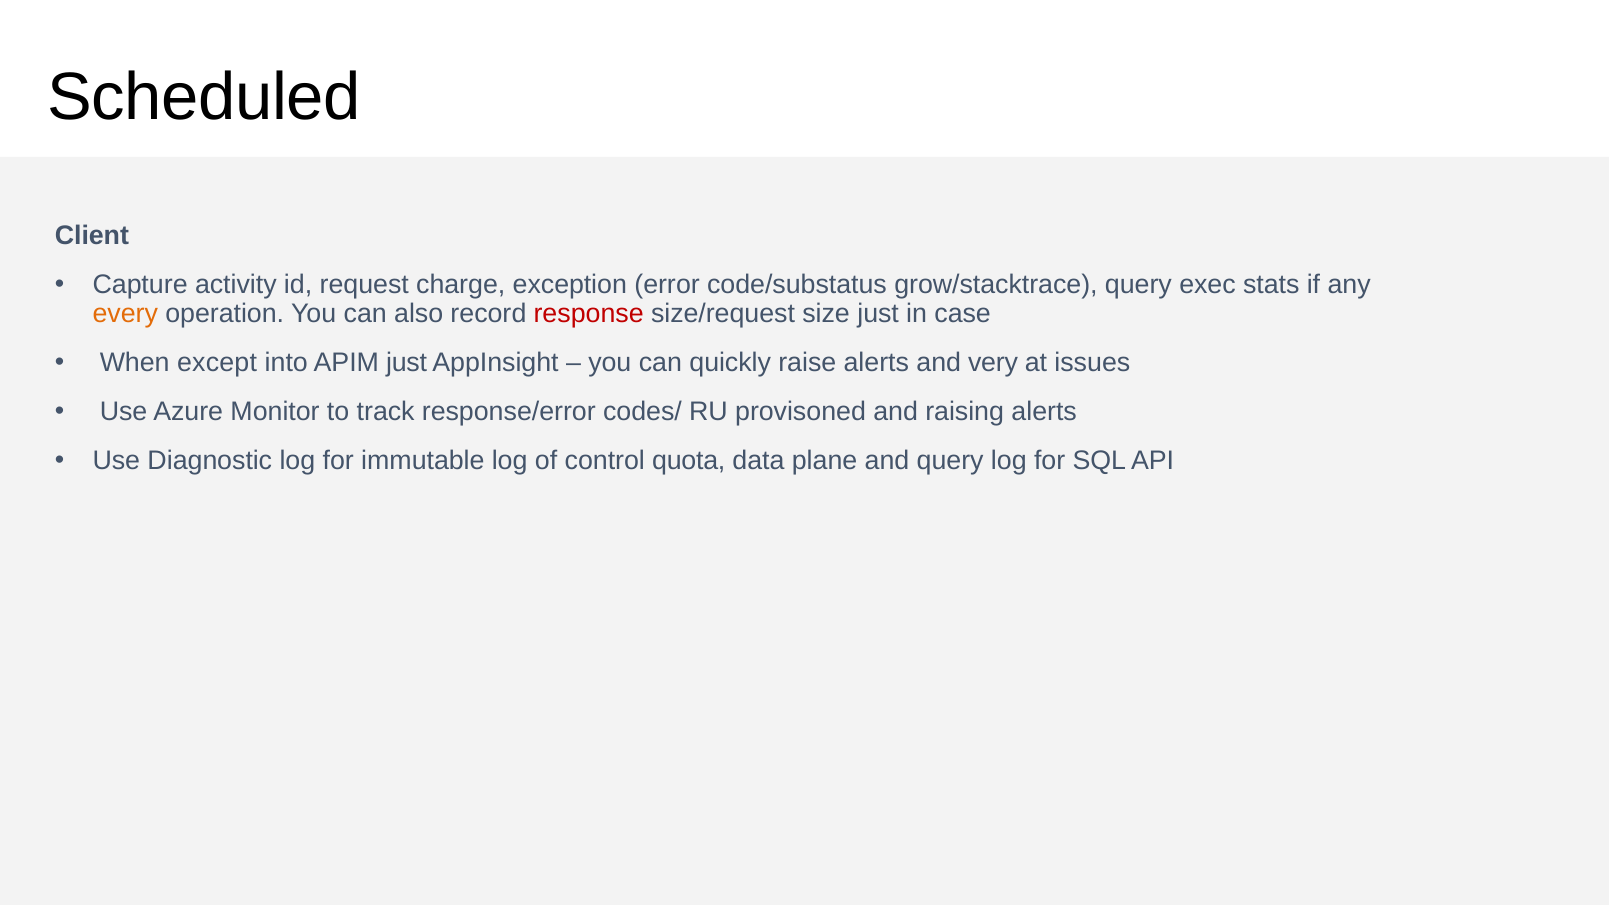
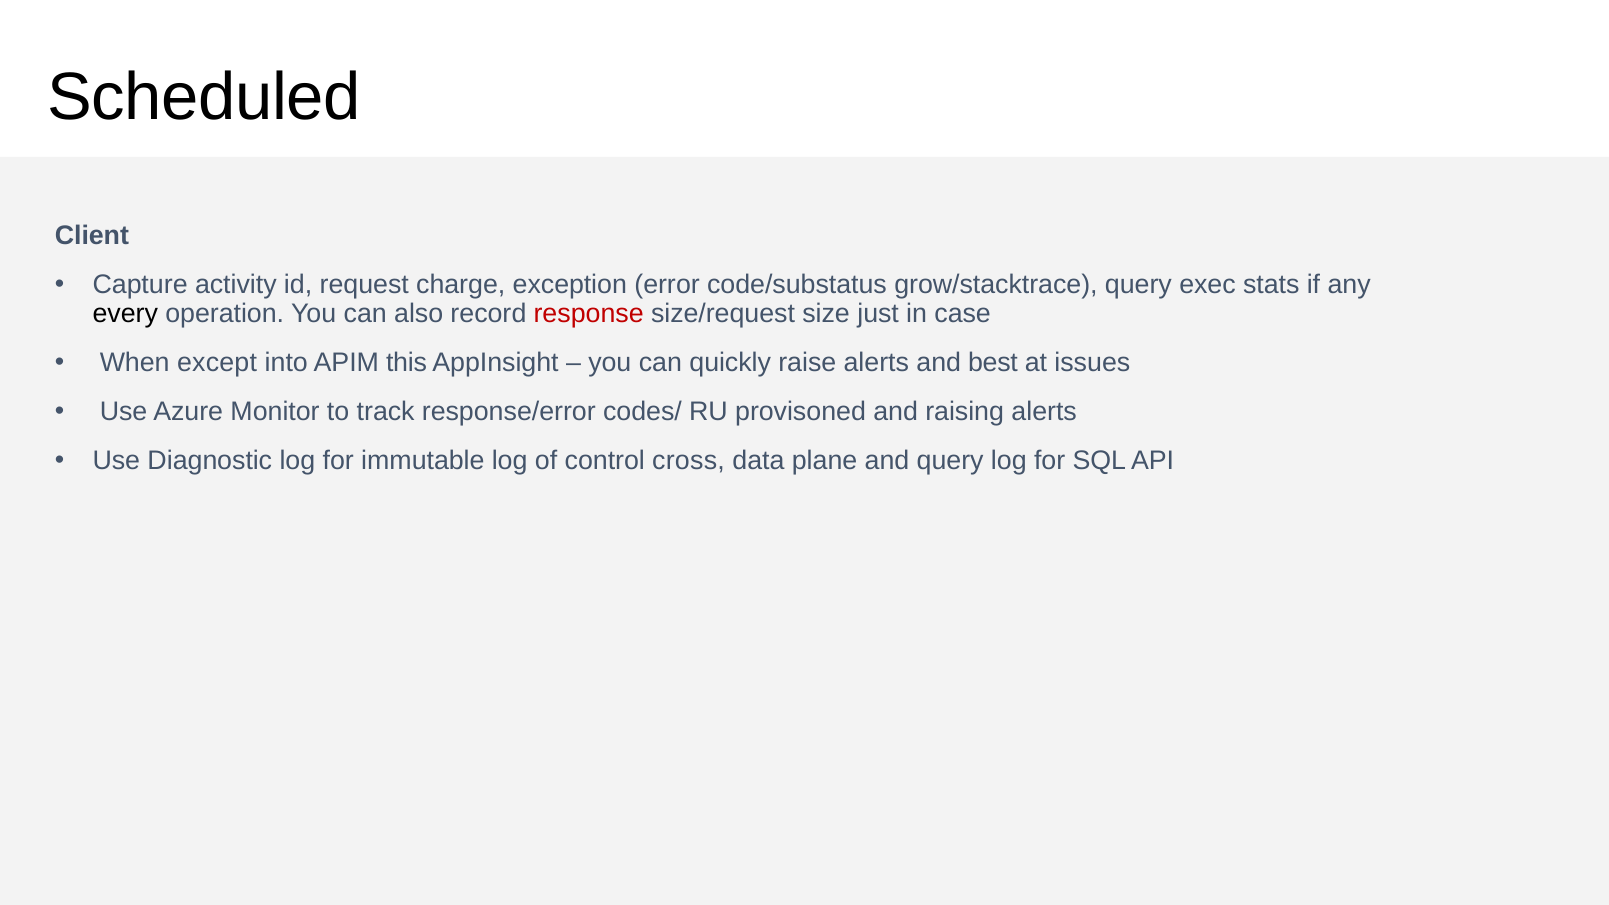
every colour: orange -> black
APIM just: just -> this
very: very -> best
quota: quota -> cross
